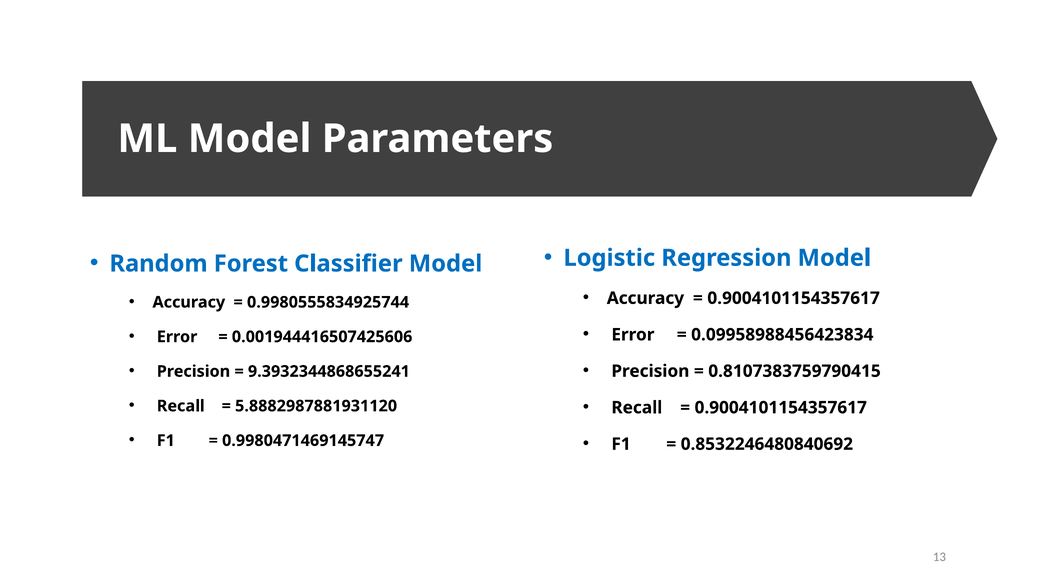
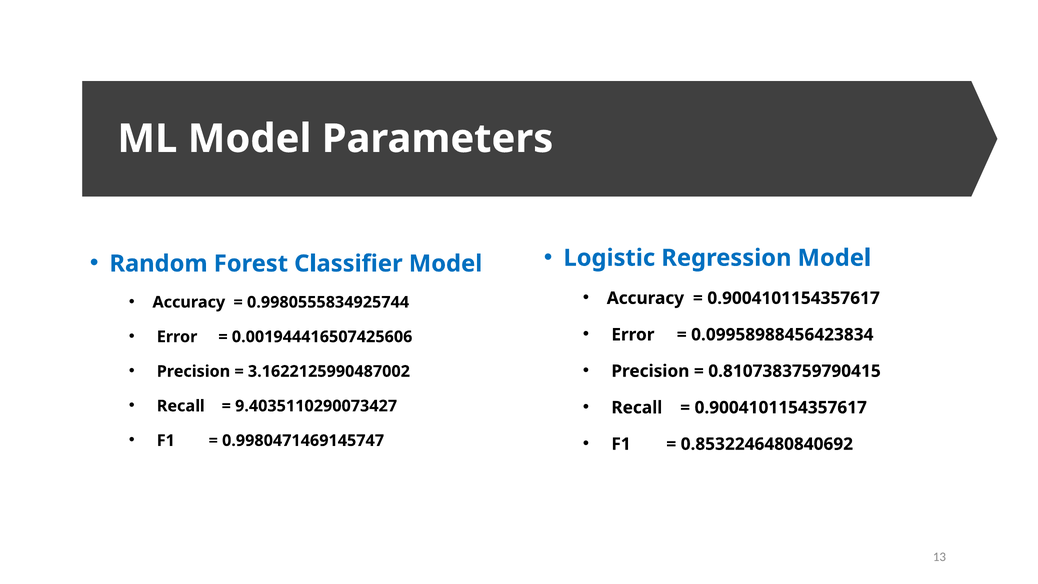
9.3932344868655241: 9.3932344868655241 -> 3.1622125990487002
5.8882987881931120: 5.8882987881931120 -> 9.4035110290073427
